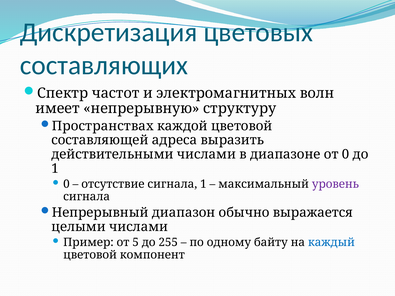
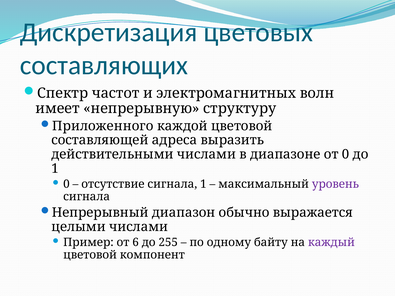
Пространствах: Пространствах -> Приложенного
5: 5 -> 6
каждый colour: blue -> purple
